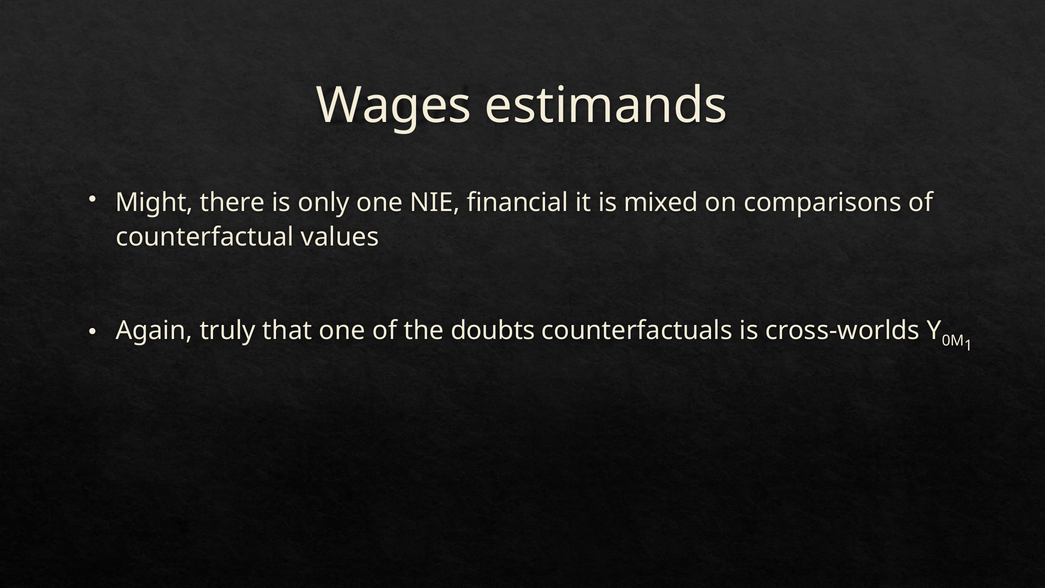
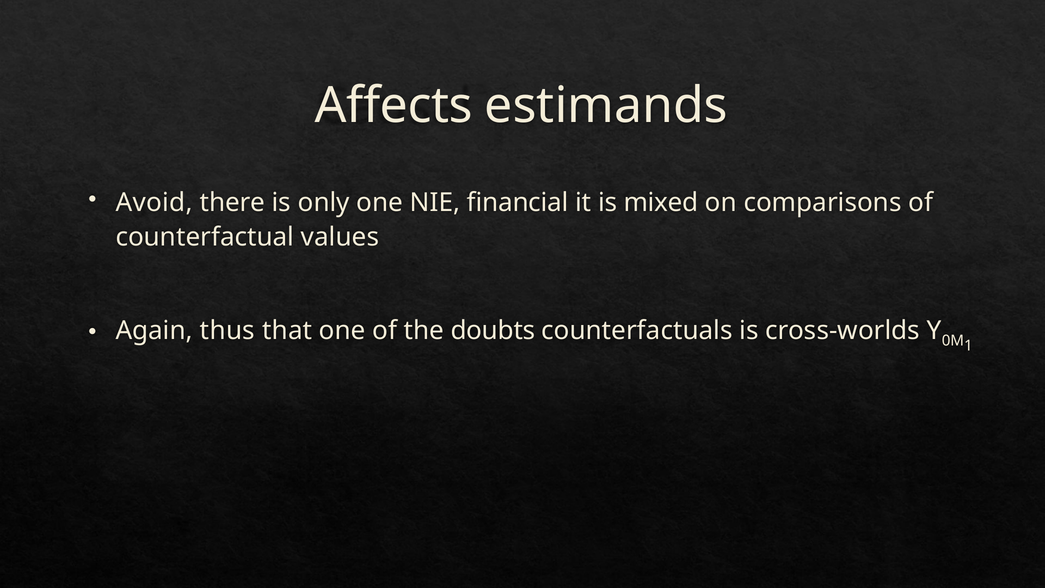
Wages: Wages -> Affects
Might: Might -> Avoid
truly: truly -> thus
